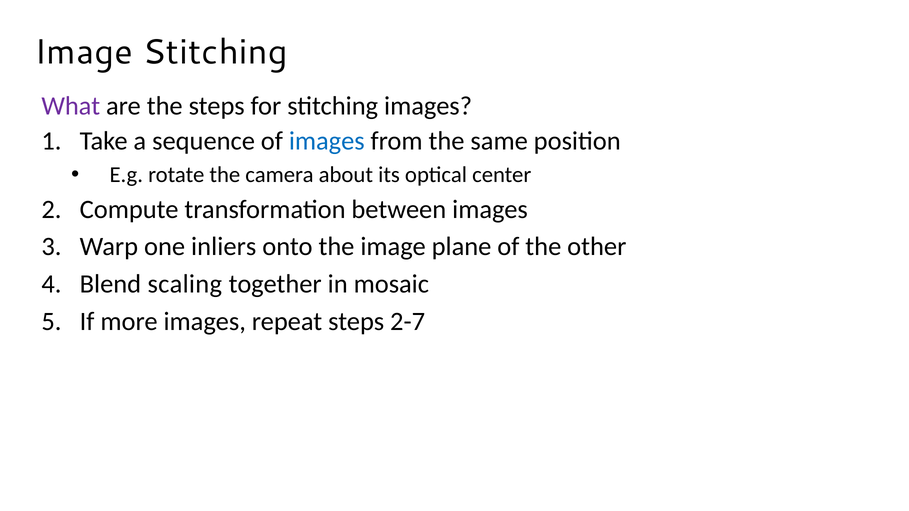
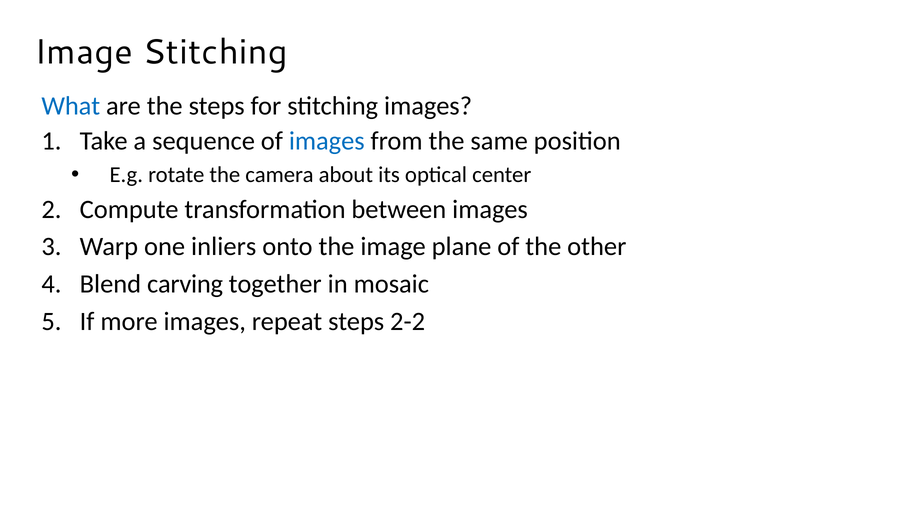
What colour: purple -> blue
scaling: scaling -> carving
2-7: 2-7 -> 2-2
